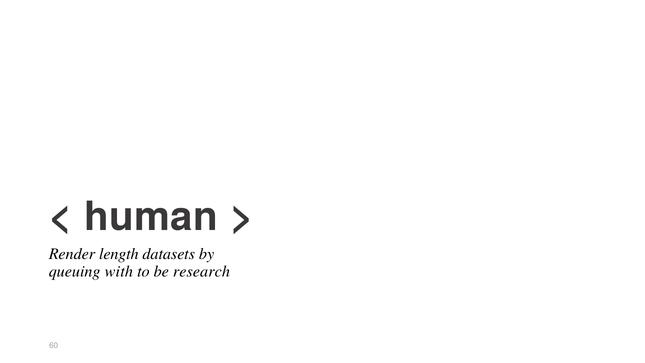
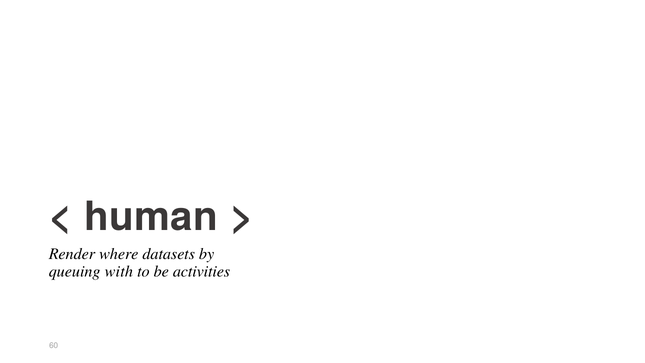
length: length -> where
research: research -> activities
